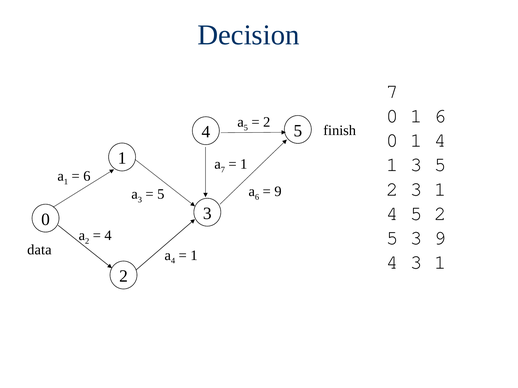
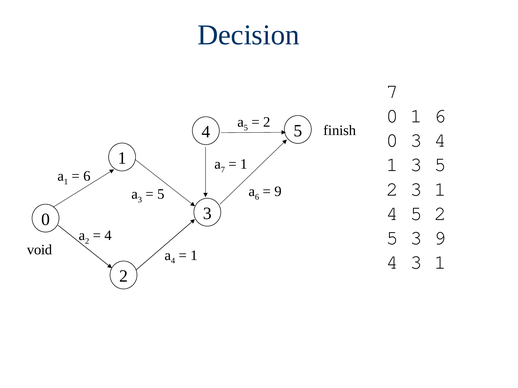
1 at (416, 140): 1 -> 3
data: data -> void
